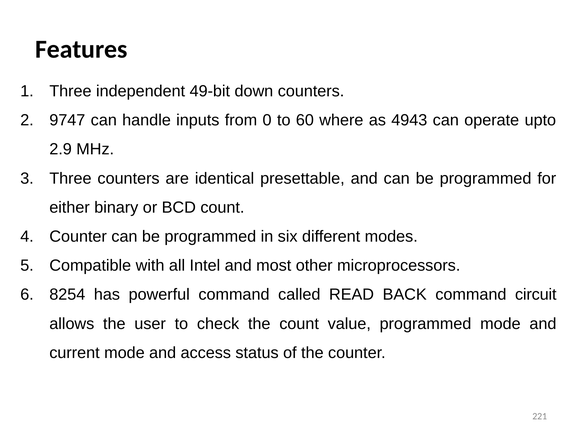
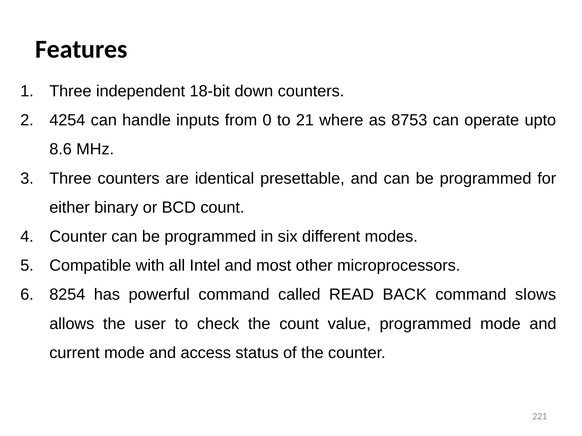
49-bit: 49-bit -> 18-bit
9747: 9747 -> 4254
60: 60 -> 21
4943: 4943 -> 8753
2.9: 2.9 -> 8.6
circuit: circuit -> slows
